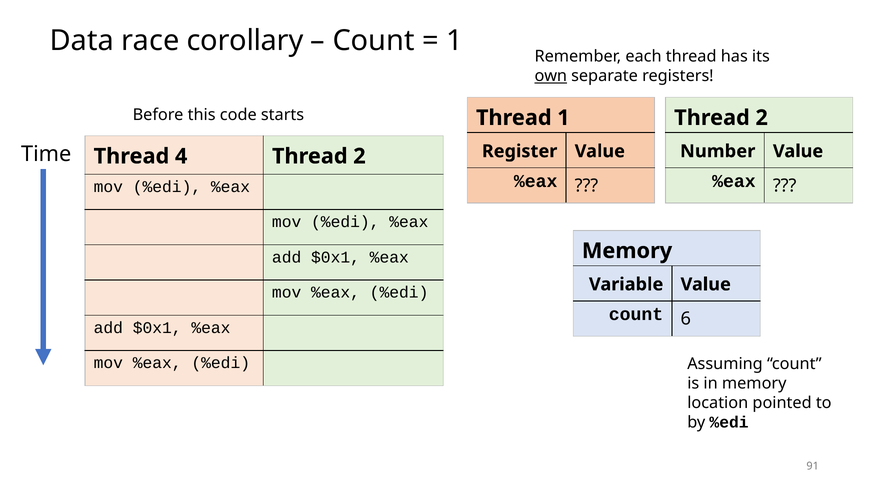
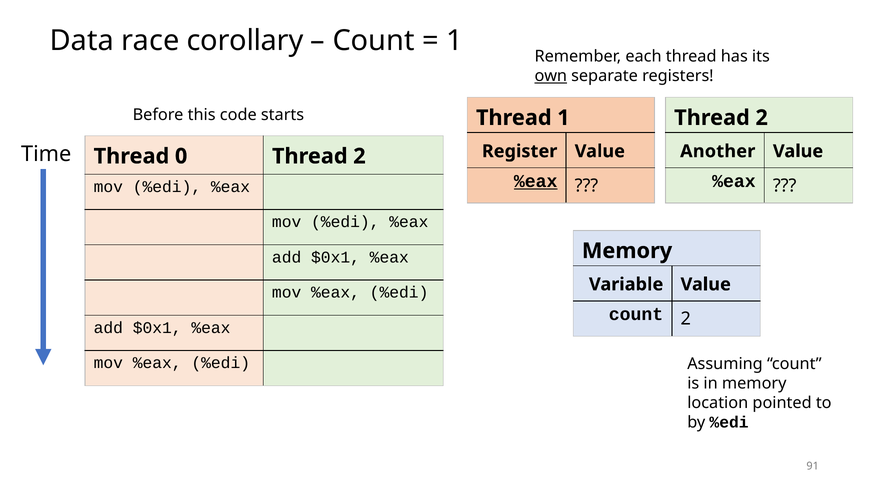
Number: Number -> Another
4: 4 -> 0
%eax at (536, 181) underline: none -> present
count 6: 6 -> 2
